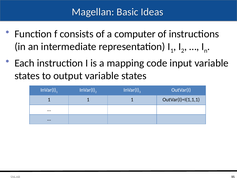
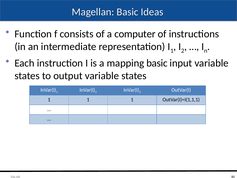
mapping code: code -> basic
